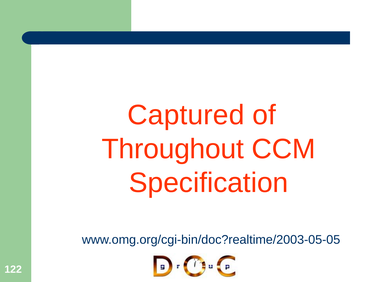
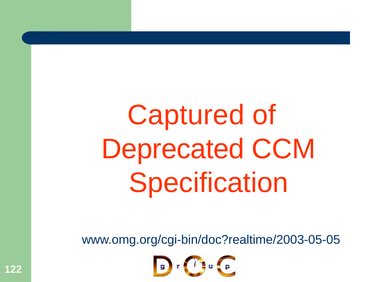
Throughout: Throughout -> Deprecated
